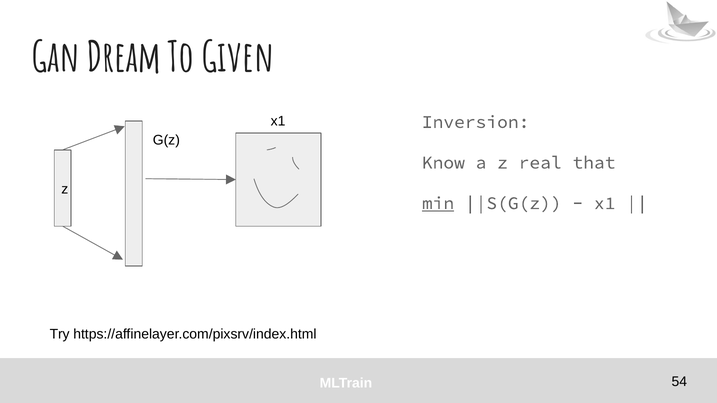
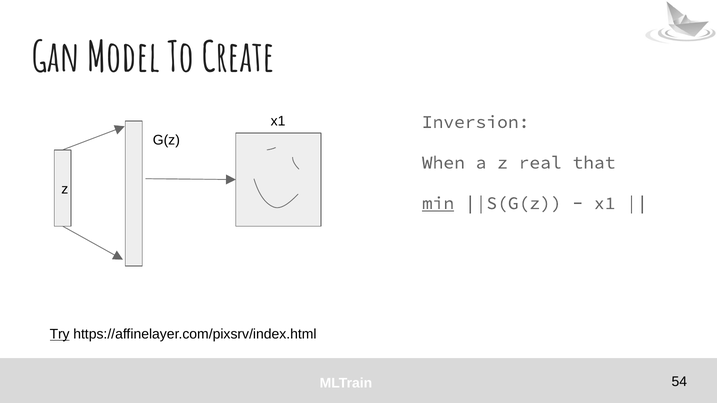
Dream: Dream -> Model
Given: Given -> Create
Know: Know -> When
Try underline: none -> present
